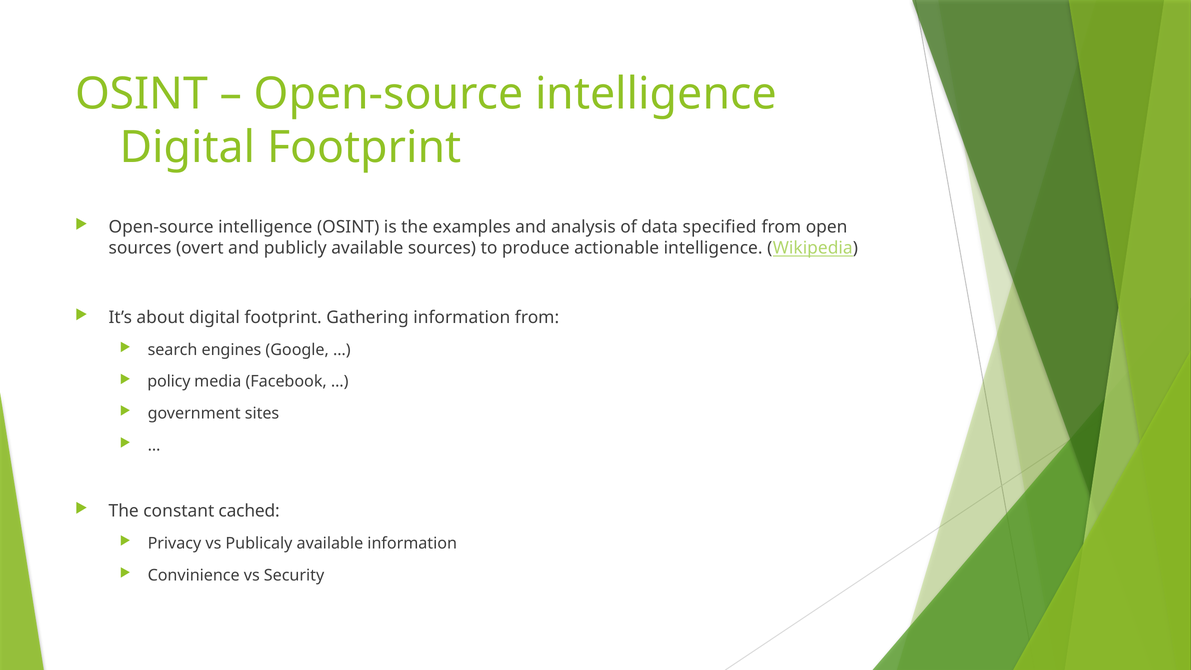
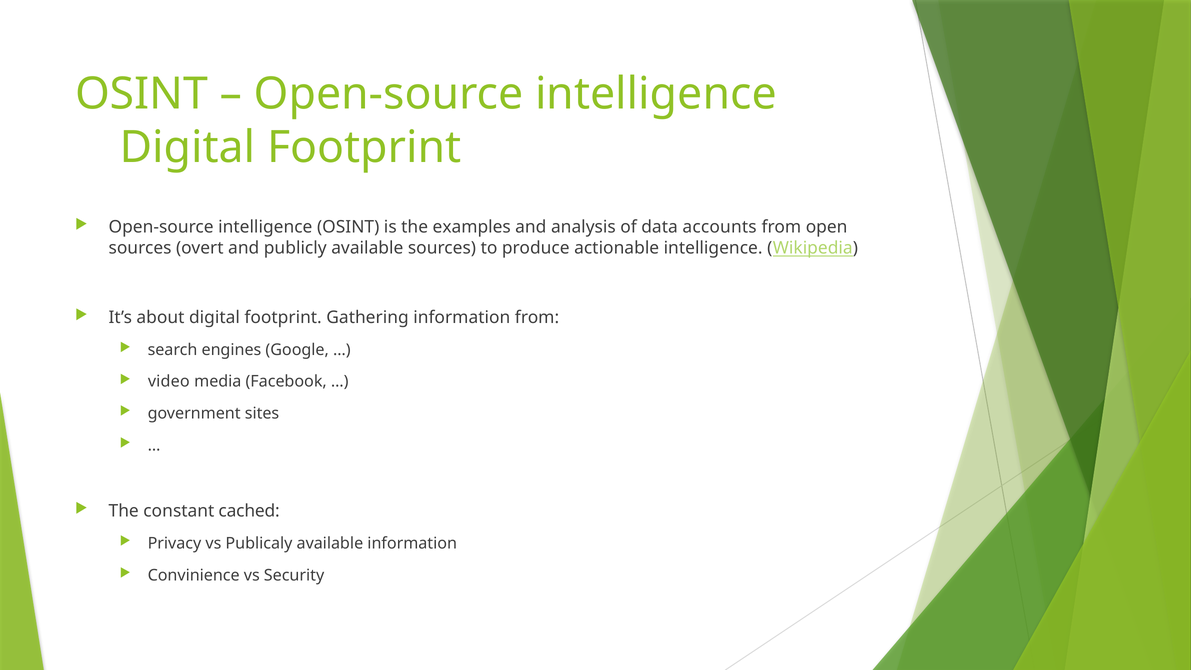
specified: specified -> accounts
policy: policy -> video
